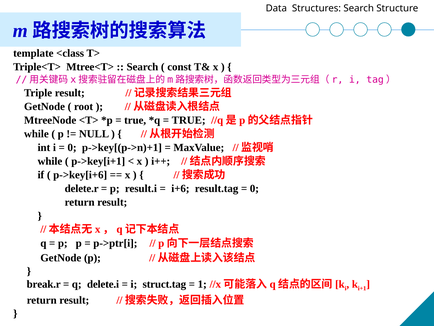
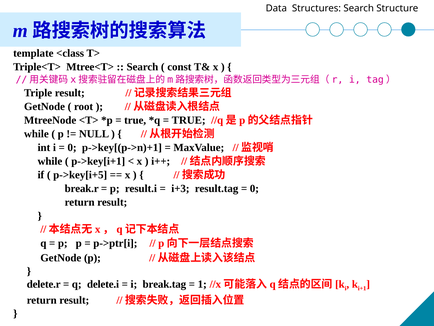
p->key[i+6: p->key[i+6 -> p->key[i+5
delete.r: delete.r -> break.r
i+6: i+6 -> i+3
break.r: break.r -> delete.r
struct.tag: struct.tag -> break.tag
